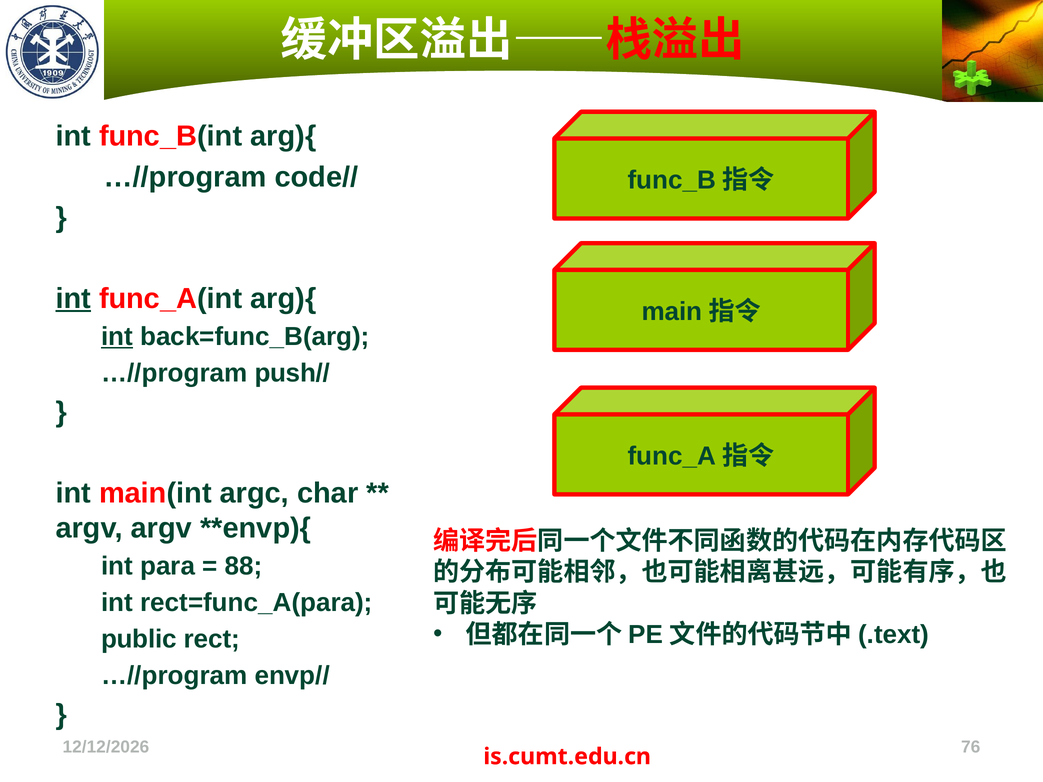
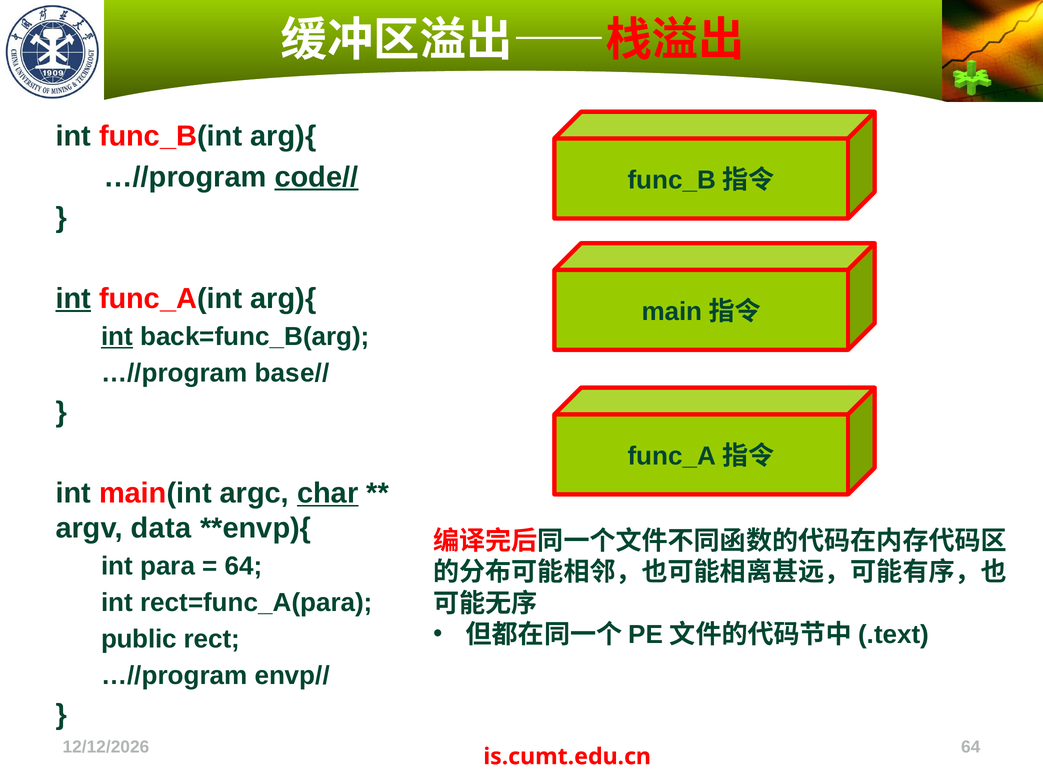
code// underline: none -> present
push//: push// -> base//
char underline: none -> present
argv argv: argv -> data
88 at (244, 566): 88 -> 64
76 at (971, 747): 76 -> 64
